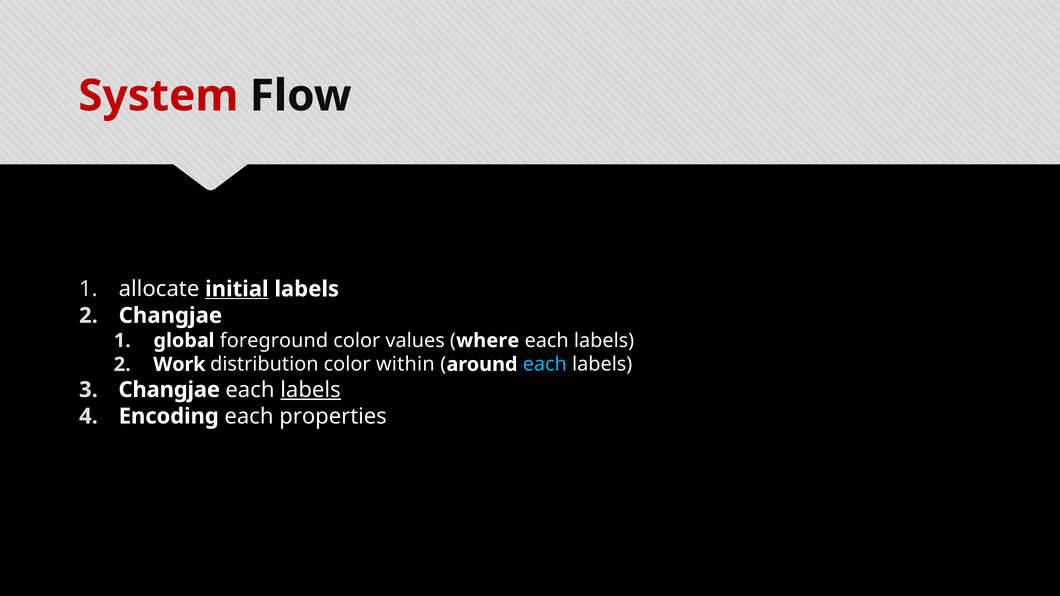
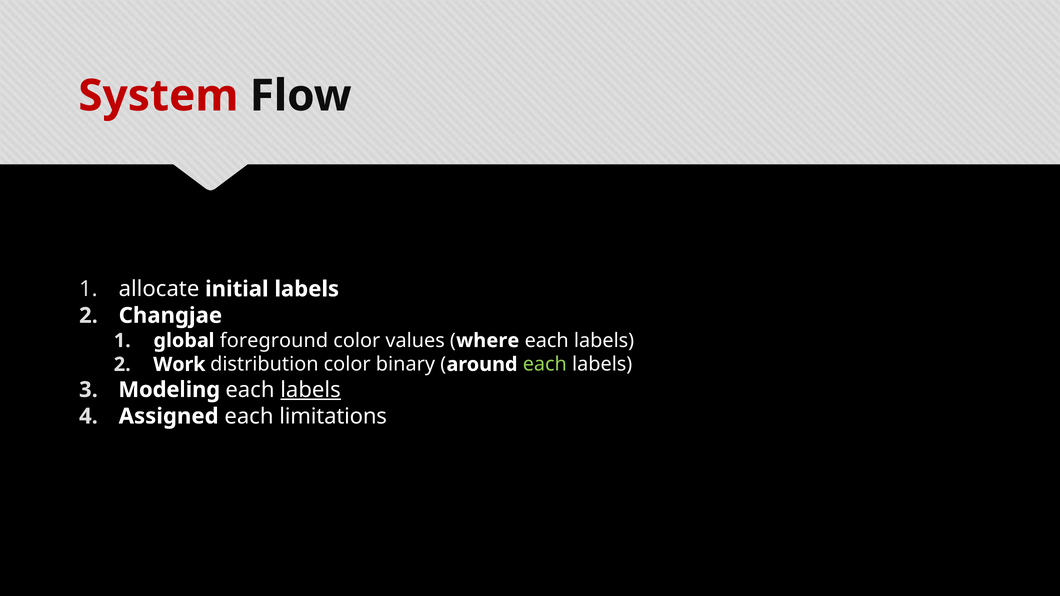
initial underline: present -> none
within: within -> binary
each at (545, 365) colour: light blue -> light green
Changjae at (169, 390): Changjae -> Modeling
Encoding: Encoding -> Assigned
properties: properties -> limitations
